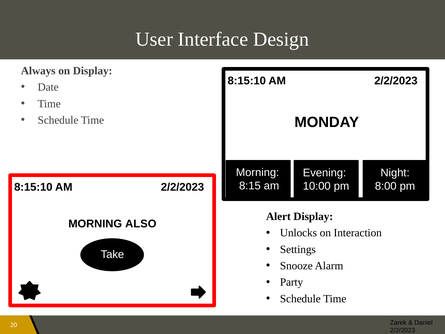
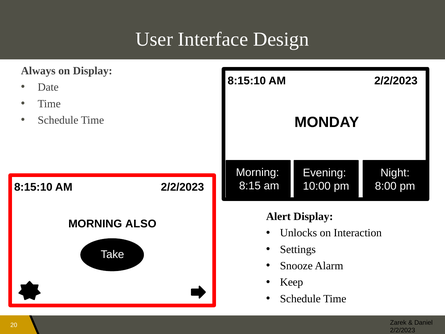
Party: Party -> Keep
